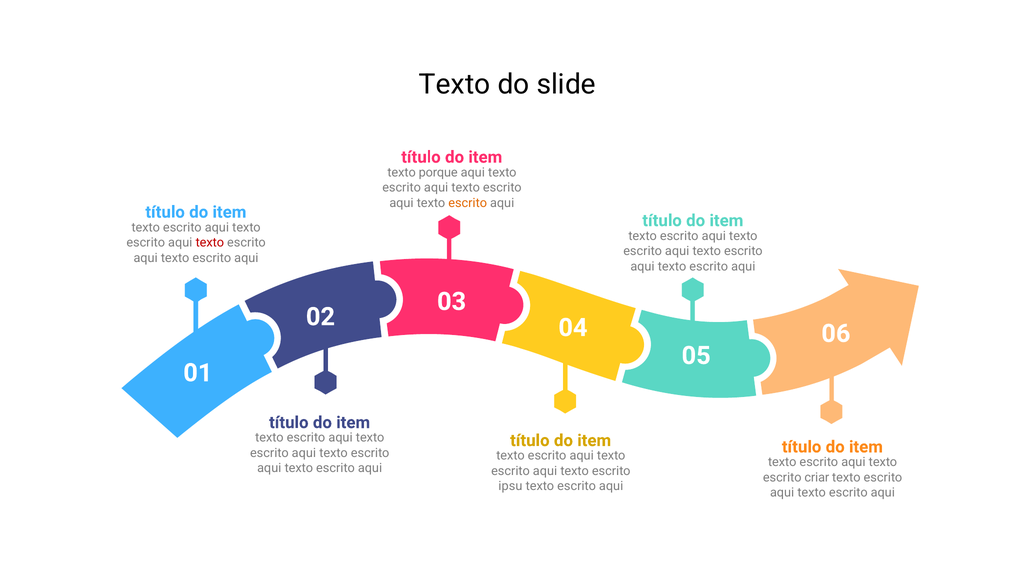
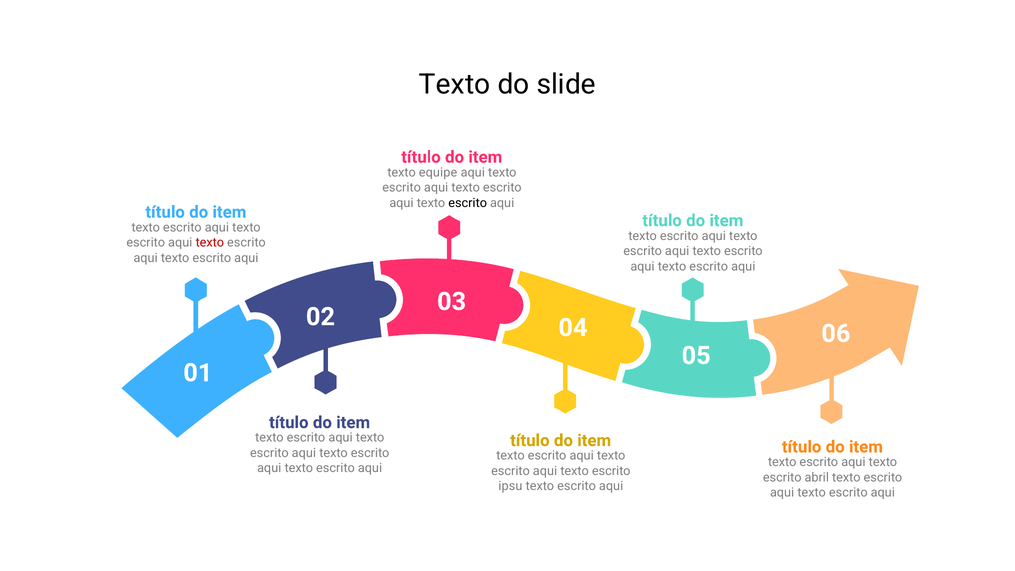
porque: porque -> equipe
escrito at (468, 203) colour: orange -> black
criar: criar -> abril
